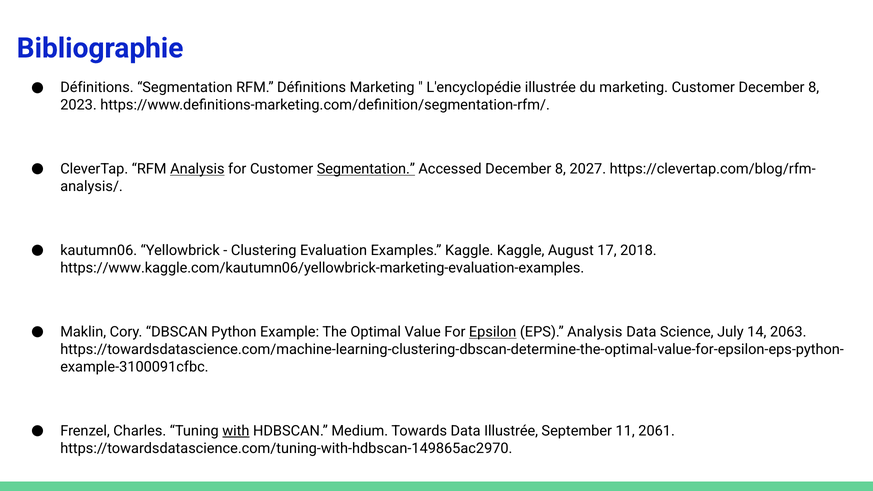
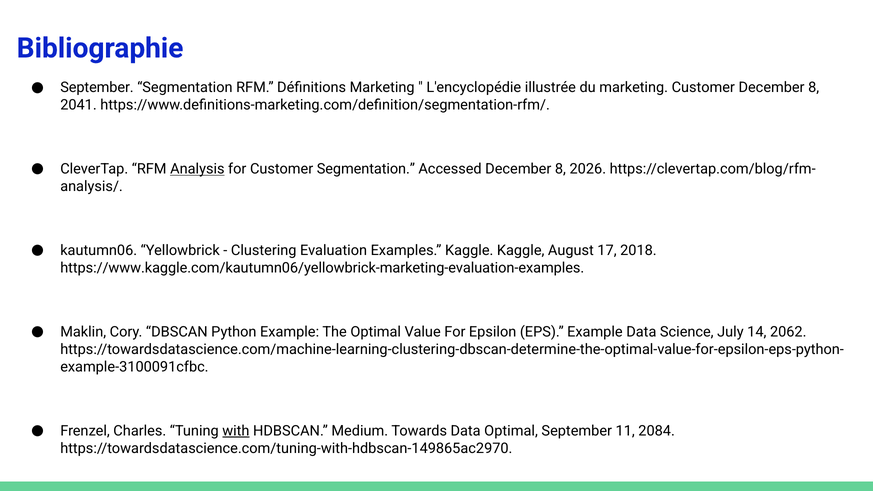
Définitions at (97, 88): Définitions -> September
2023: 2023 -> 2041
Segmentation at (366, 169) underline: present -> none
2027: 2027 -> 2026
Epsilon underline: present -> none
EPS Analysis: Analysis -> Example
2063: 2063 -> 2062
Data Illustrée: Illustrée -> Optimal
2061: 2061 -> 2084
